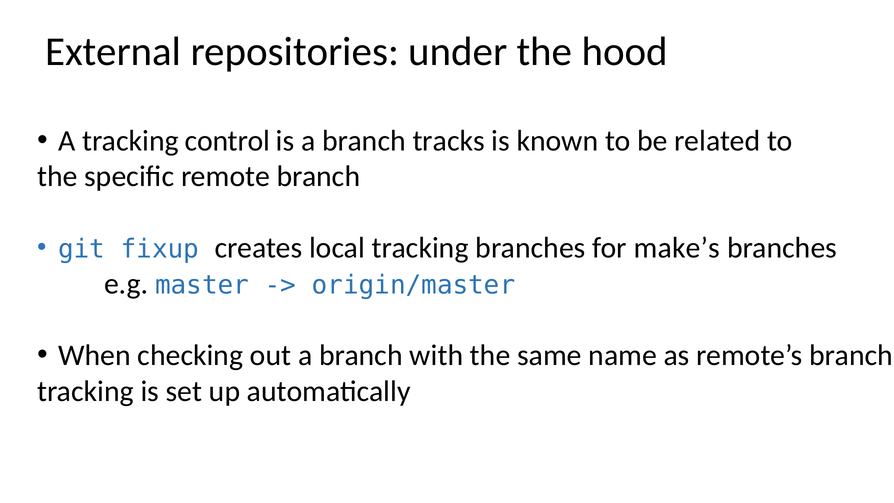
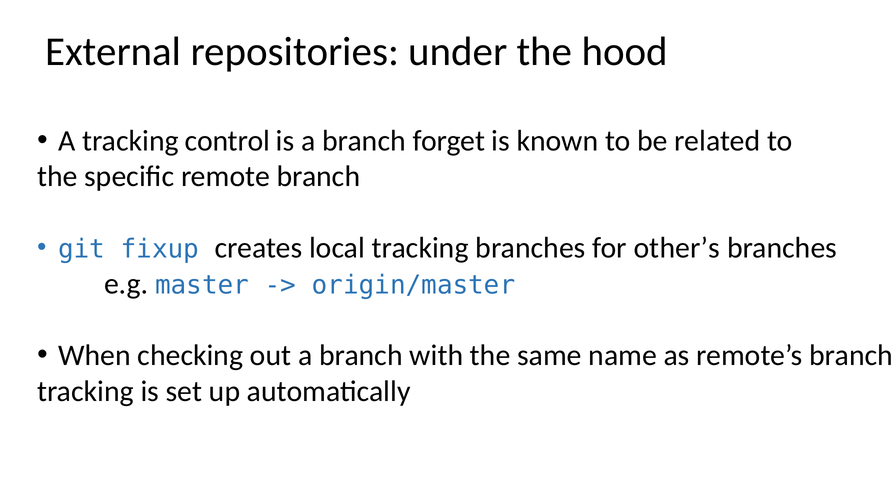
tracks: tracks -> forget
make’s: make’s -> other’s
